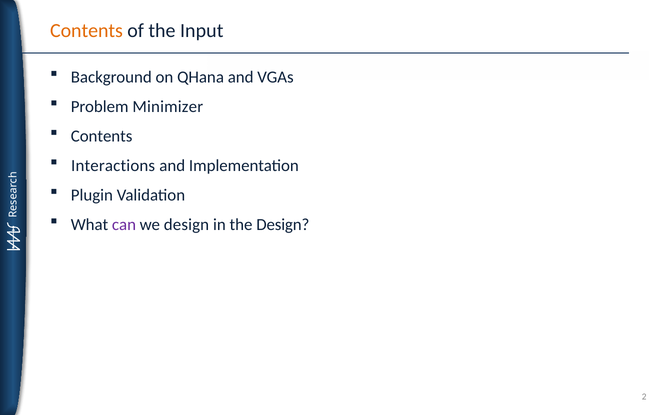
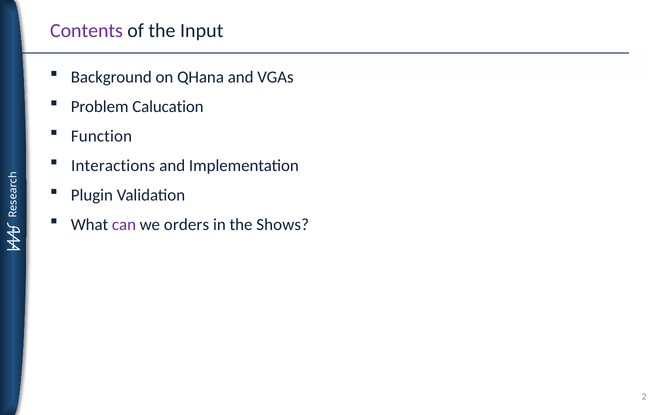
Contents at (86, 31) colour: orange -> purple
Minimizer: Minimizer -> Calucation
Contents at (102, 136): Contents -> Function
we design: design -> orders
the Design: Design -> Shows
